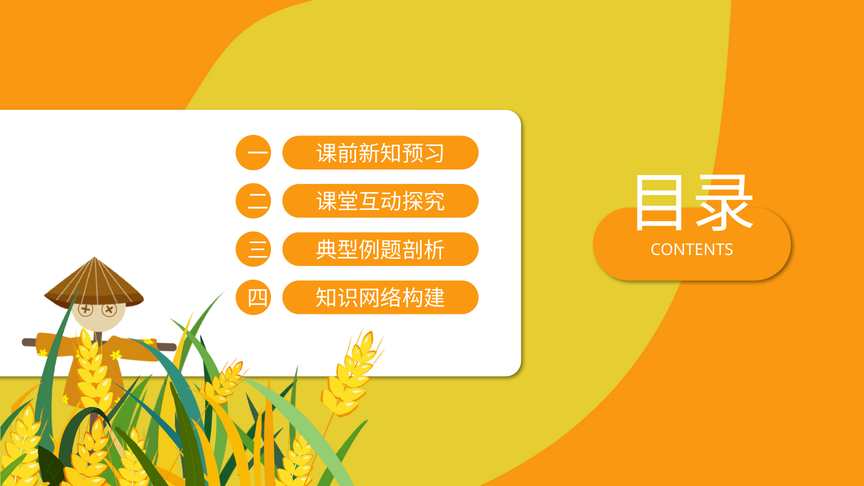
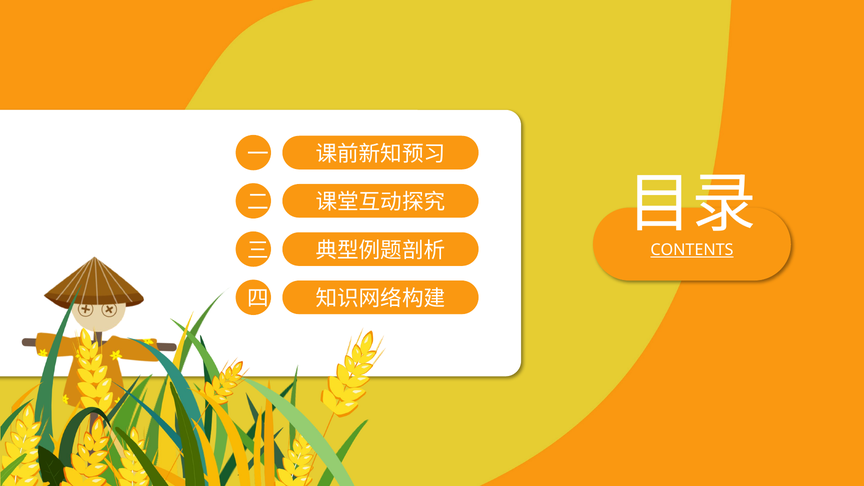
CONTENTS underline: none -> present
